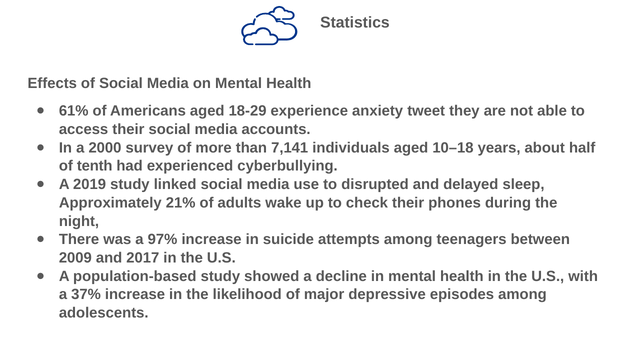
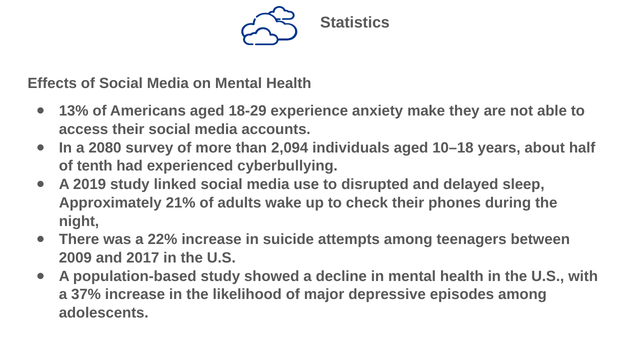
61%: 61% -> 13%
tweet: tweet -> make
2000: 2000 -> 2080
7,141: 7,141 -> 2,094
97%: 97% -> 22%
